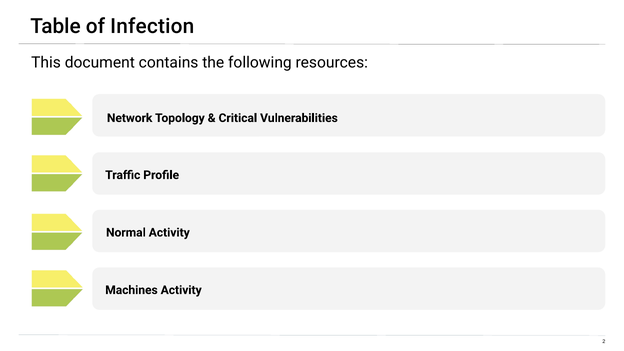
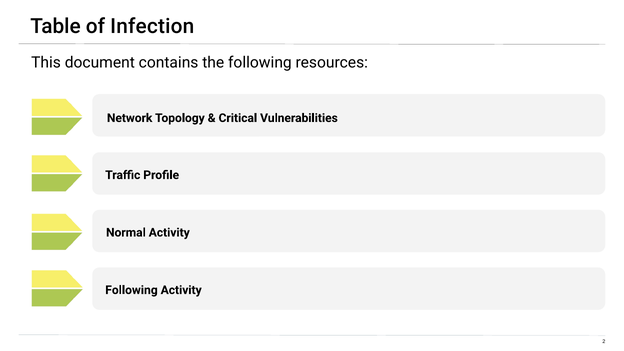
Machines at (131, 290): Machines -> Following
